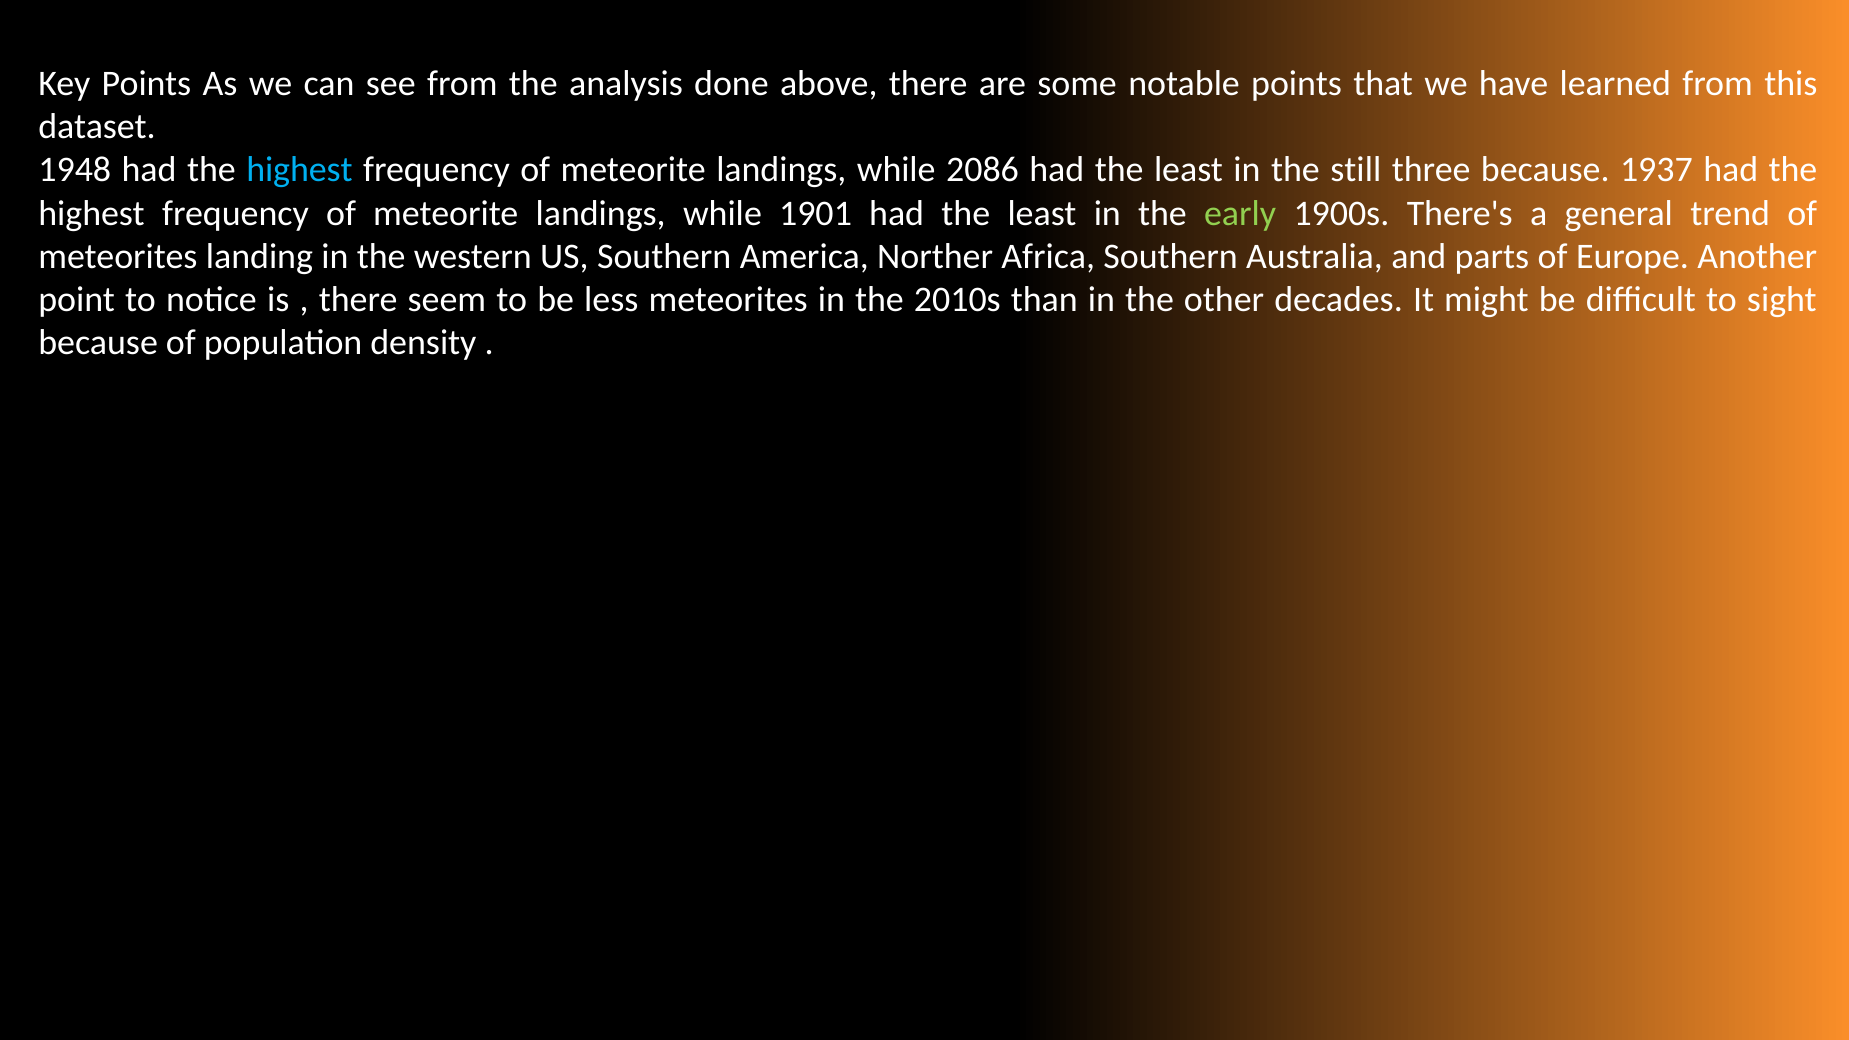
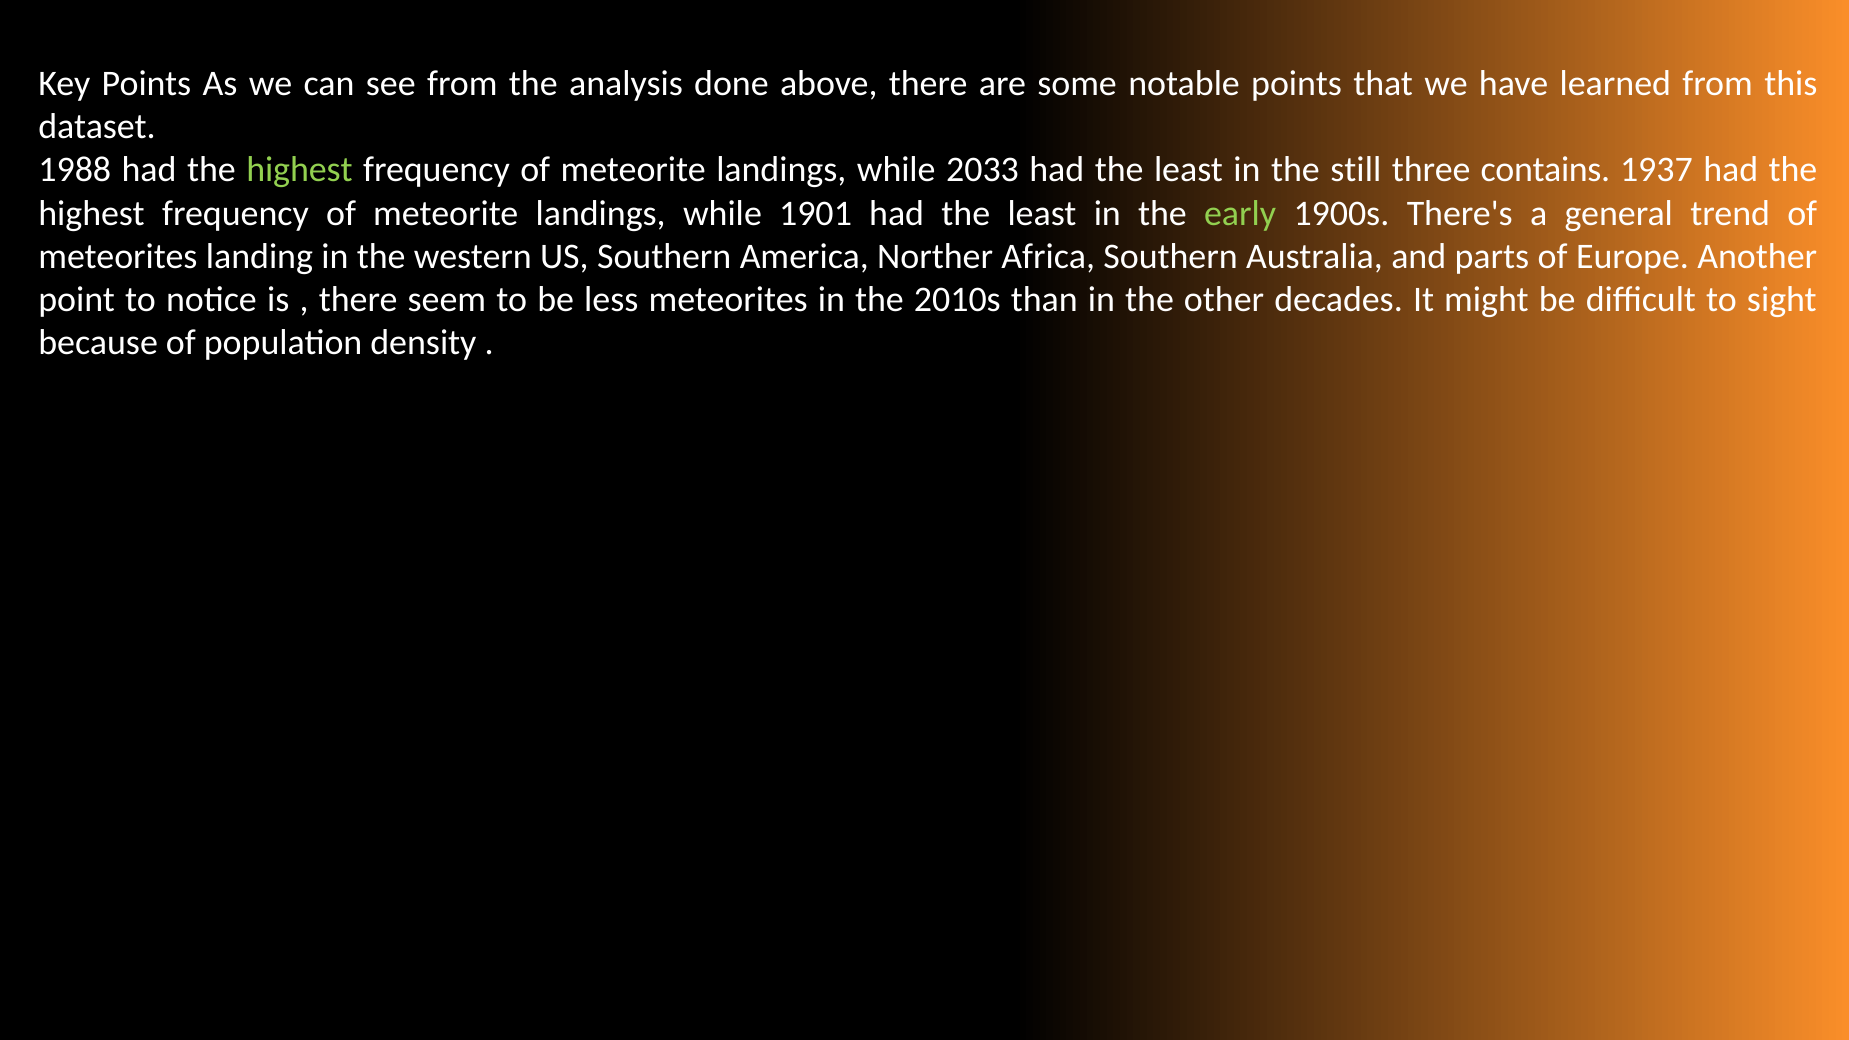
1948: 1948 -> 1988
highest at (299, 170) colour: light blue -> light green
2086: 2086 -> 2033
three because: because -> contains
